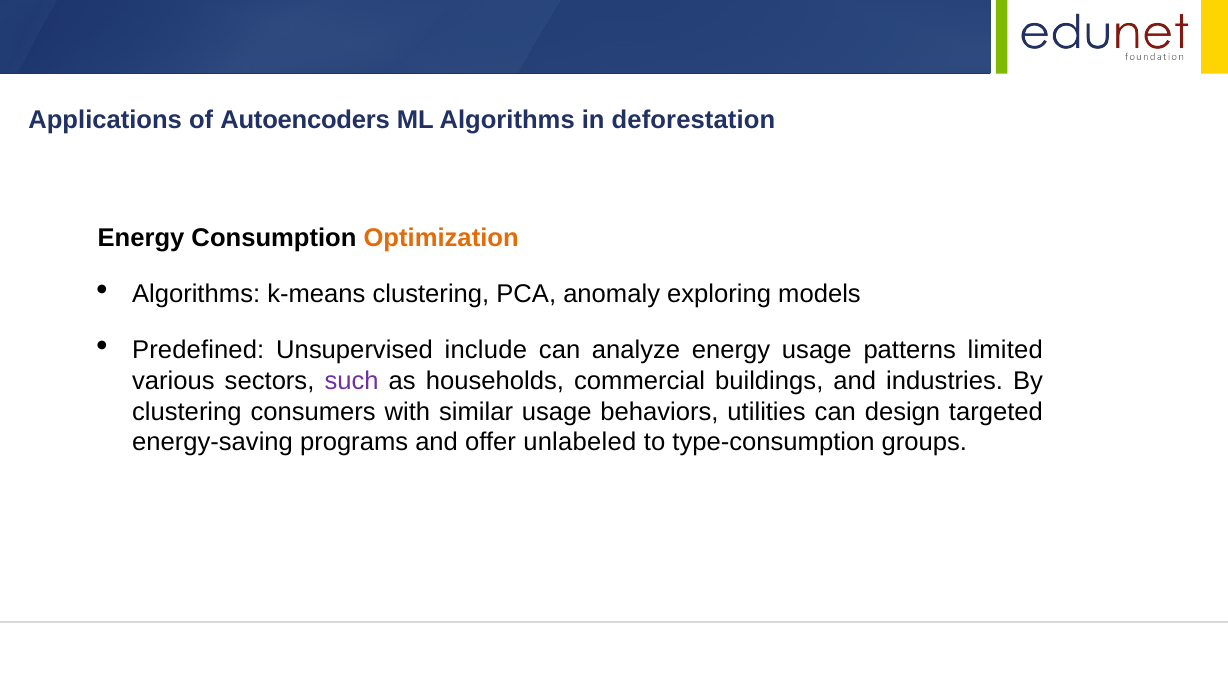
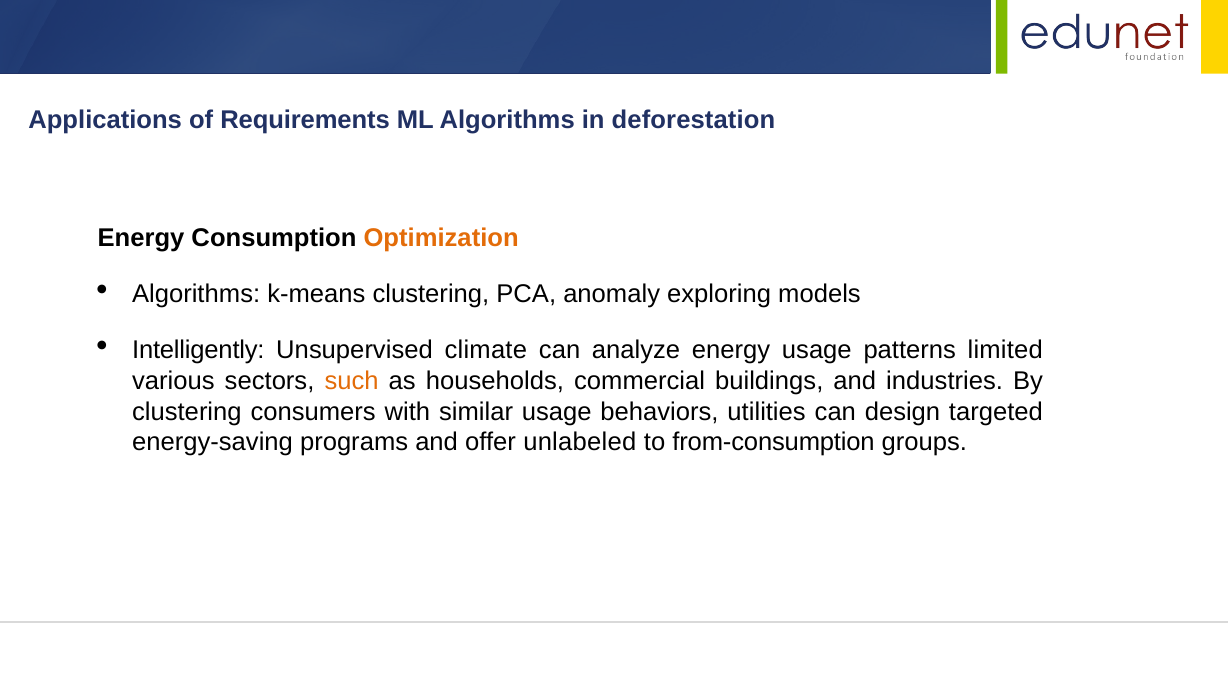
Autoencoders: Autoencoders -> Requirements
Predefined: Predefined -> Intelligently
include: include -> climate
such colour: purple -> orange
type-consumption: type-consumption -> from-consumption
